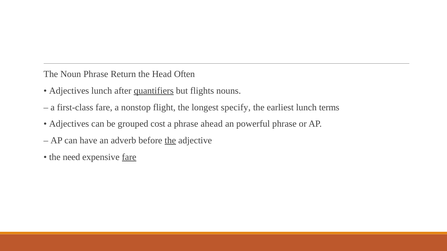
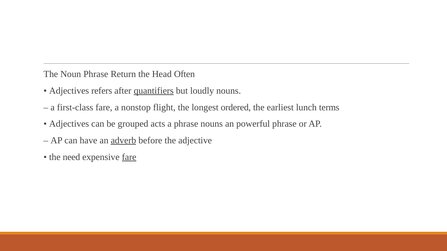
Adjectives lunch: lunch -> refers
flights: flights -> loudly
specify: specify -> ordered
cost: cost -> acts
phrase ahead: ahead -> nouns
adverb underline: none -> present
the at (170, 141) underline: present -> none
